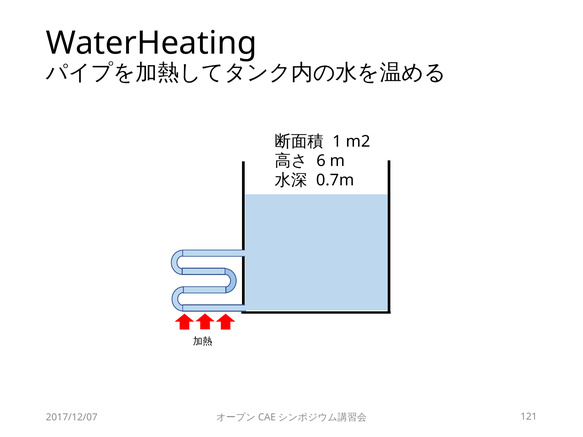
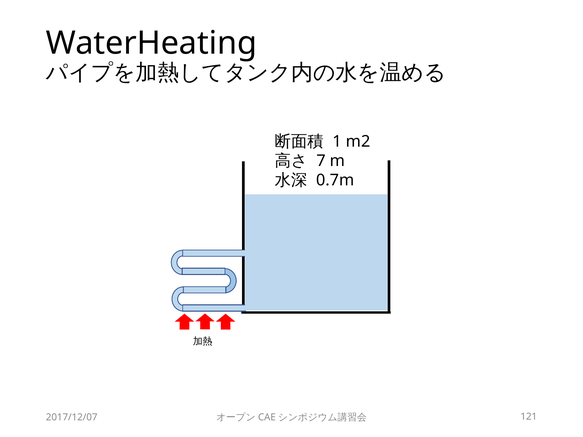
6: 6 -> 7
